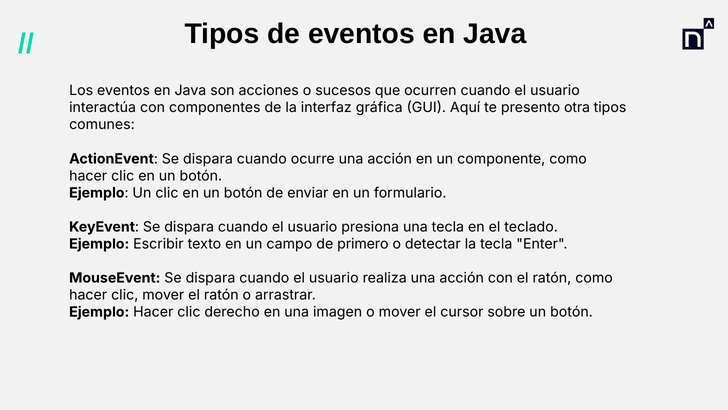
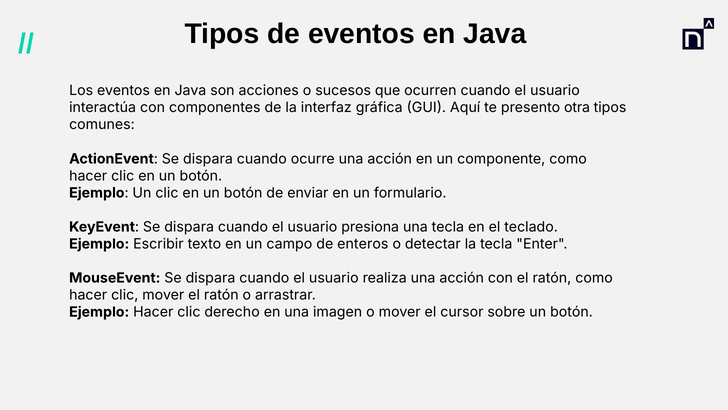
primero: primero -> enteros
